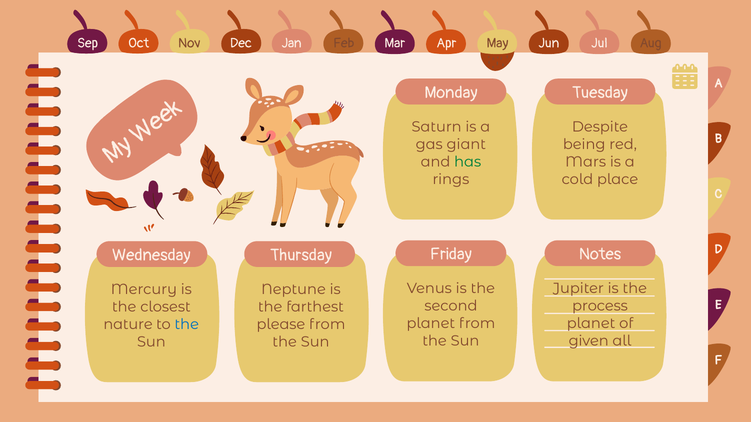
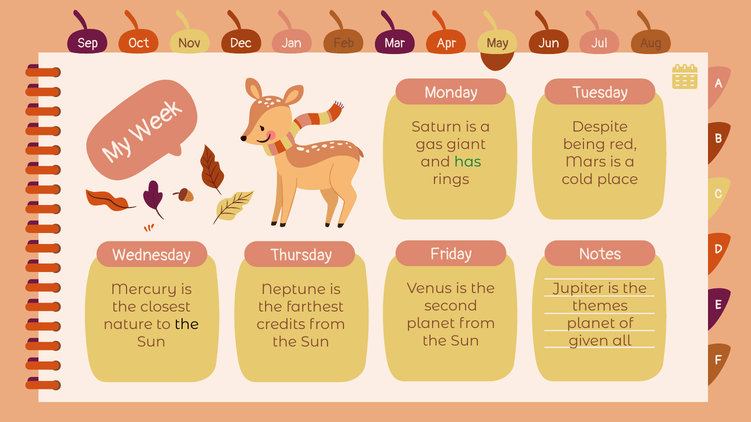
process: process -> themes
the at (187, 325) colour: blue -> black
please: please -> credits
